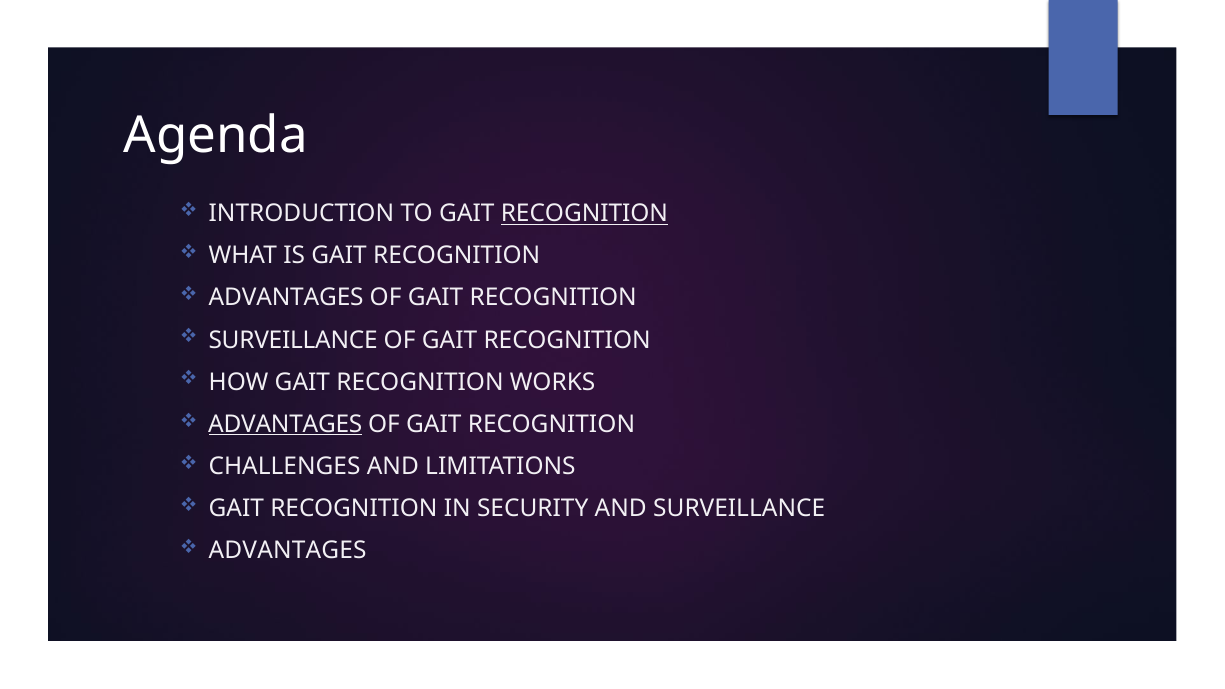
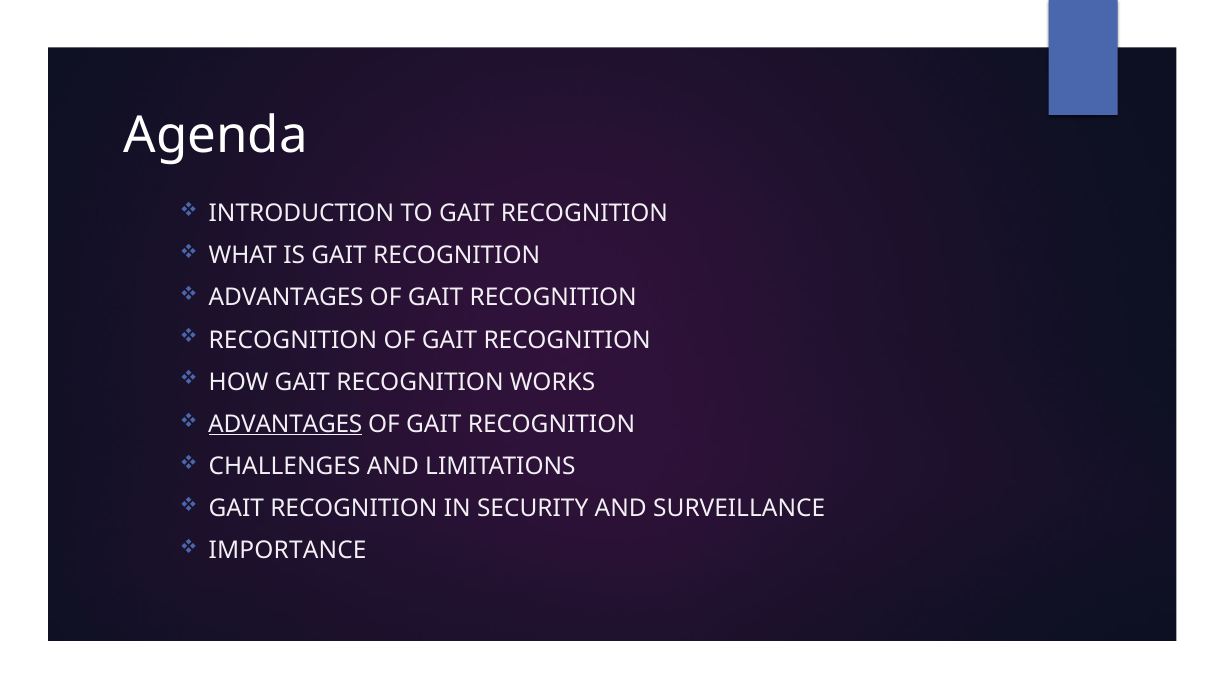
RECOGNITION at (584, 214) underline: present -> none
SURVEILLANCE at (293, 340): SURVEILLANCE -> RECOGNITION
ADVANTAGES at (288, 550): ADVANTAGES -> IMPORTANCE
